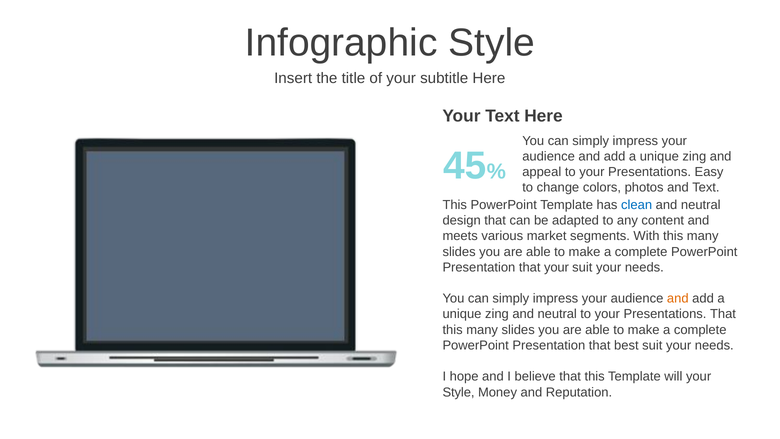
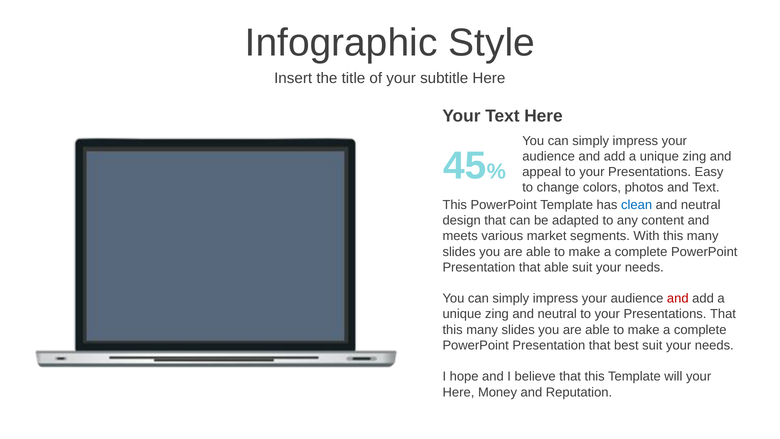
that your: your -> able
and at (678, 298) colour: orange -> red
Style at (459, 392): Style -> Here
